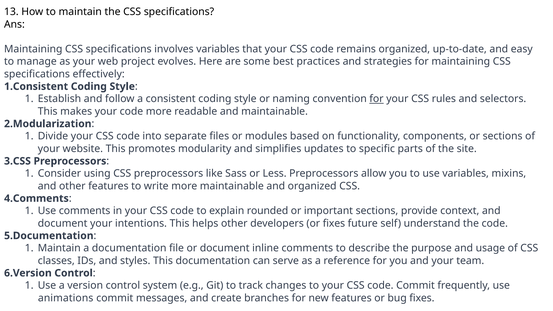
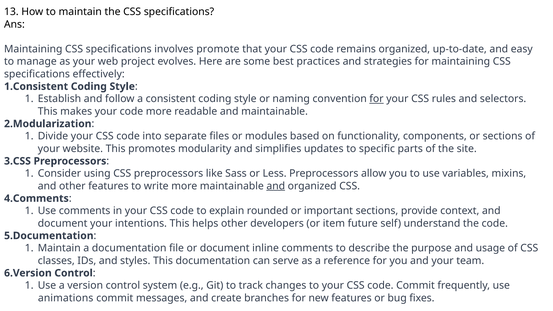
involves variables: variables -> promote
and at (276, 186) underline: none -> present
or fixes: fixes -> item
